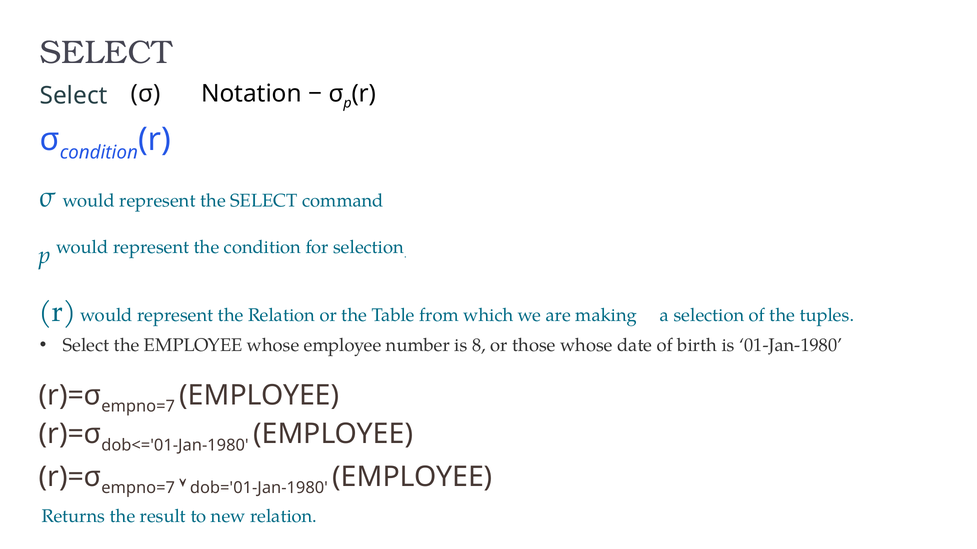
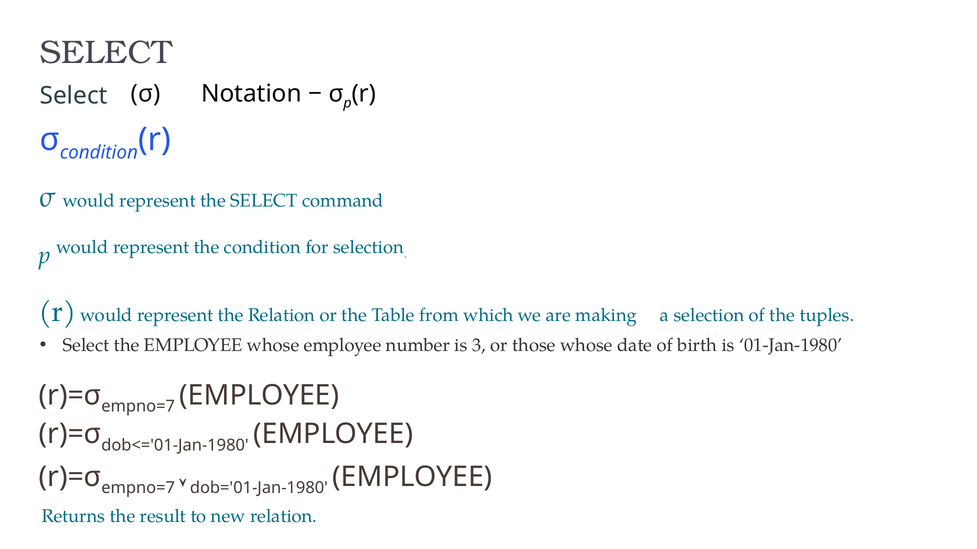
8: 8 -> 3
